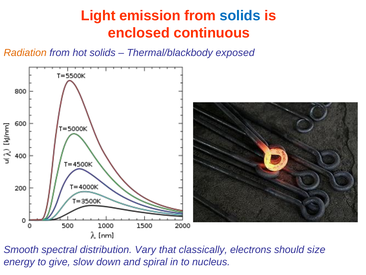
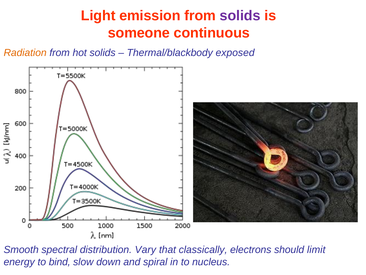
solids at (240, 16) colour: blue -> purple
enclosed: enclosed -> someone
size: size -> limit
give: give -> bind
